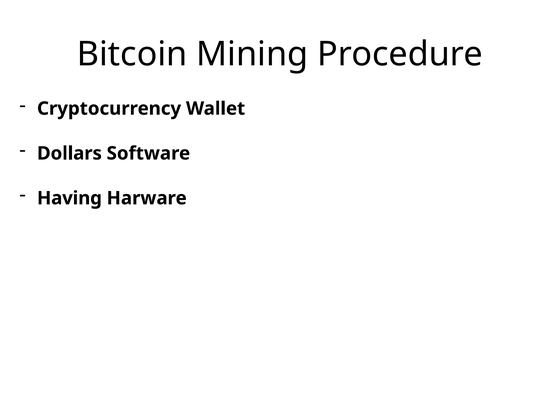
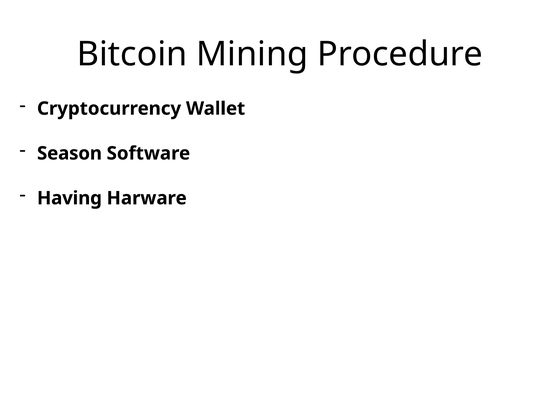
Dollars: Dollars -> Season
